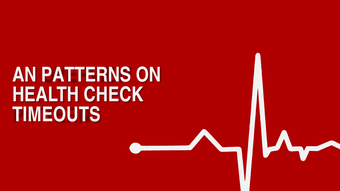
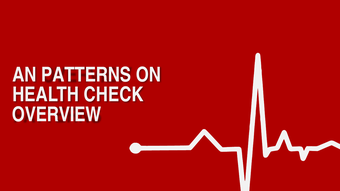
TIMEOUTS: TIMEOUTS -> OVERVIEW
